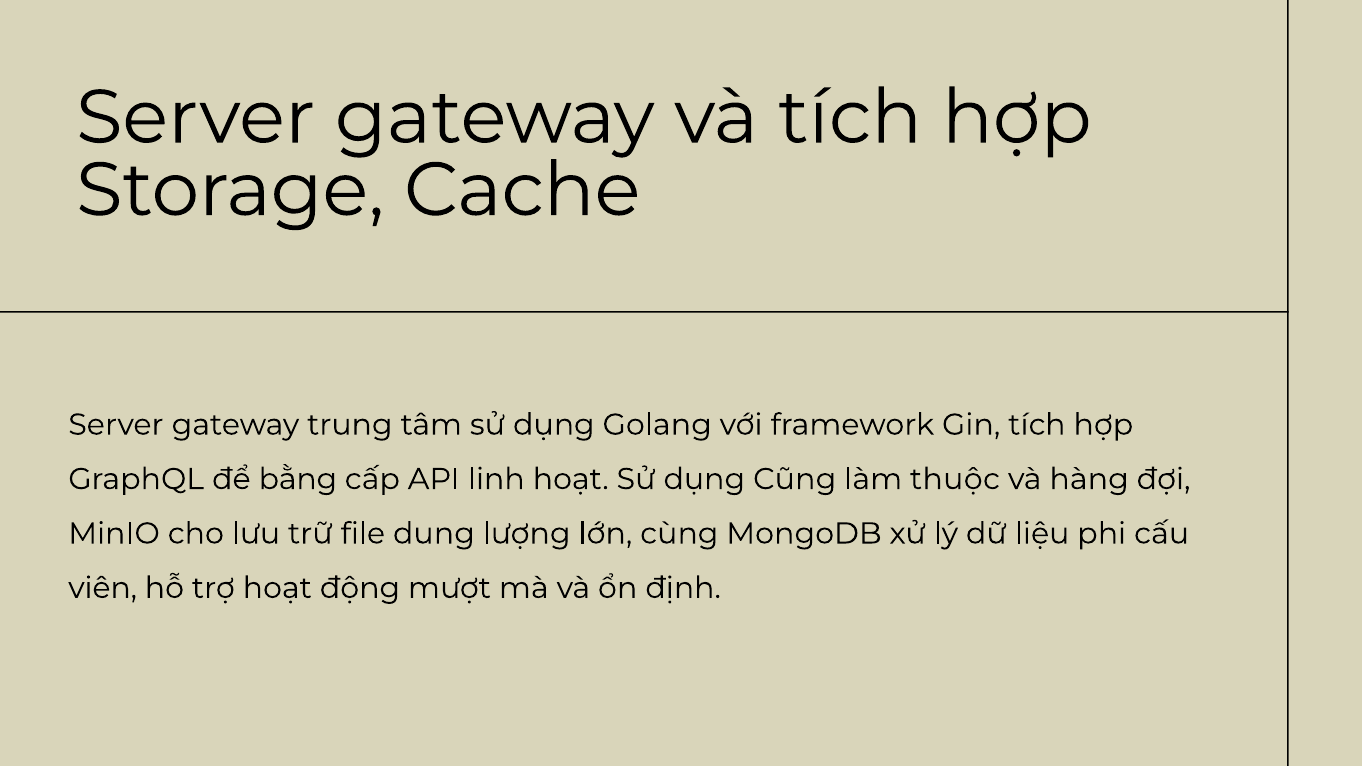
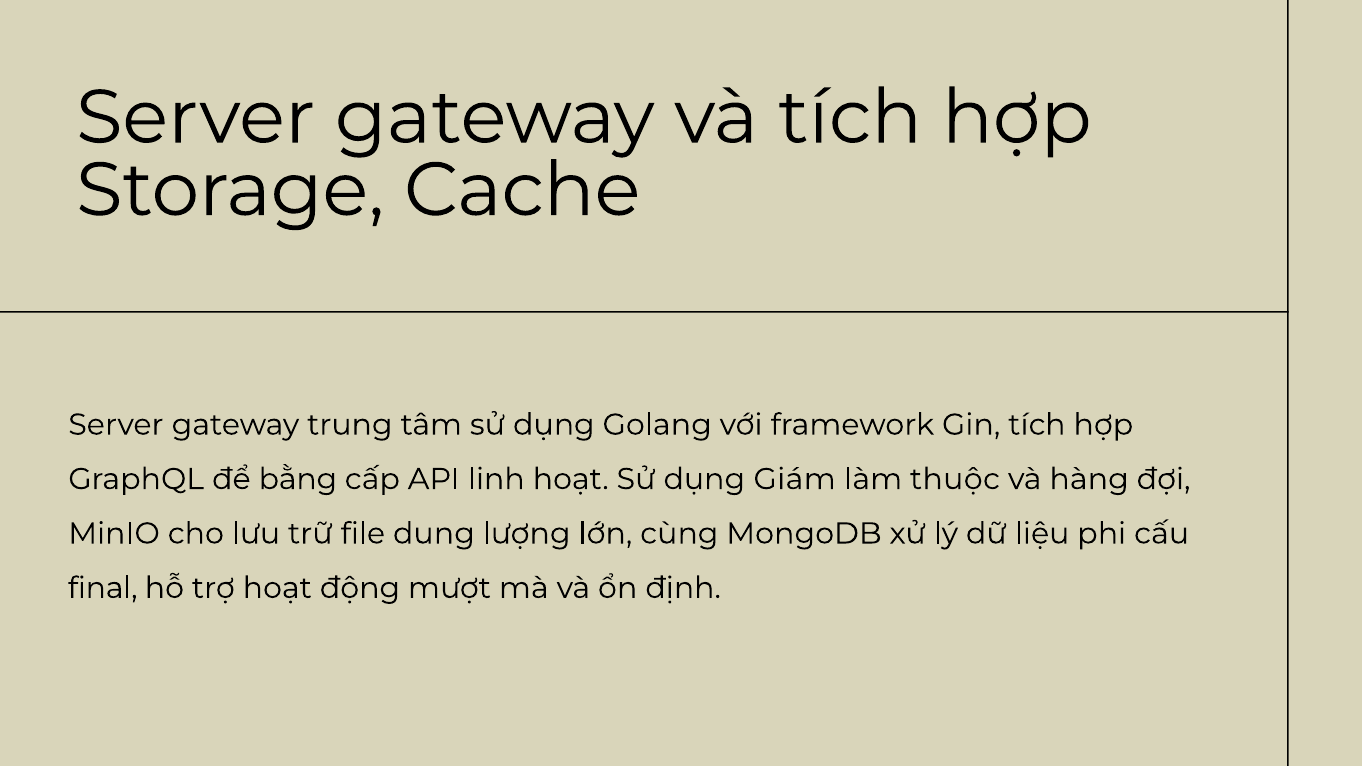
Cũng: Cũng -> Giám
viên: viên -> final
